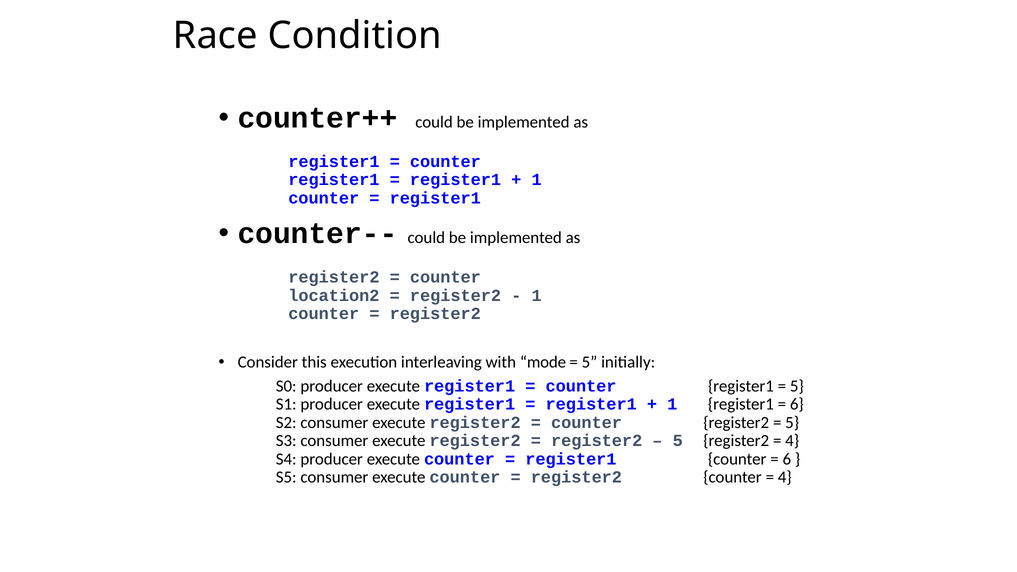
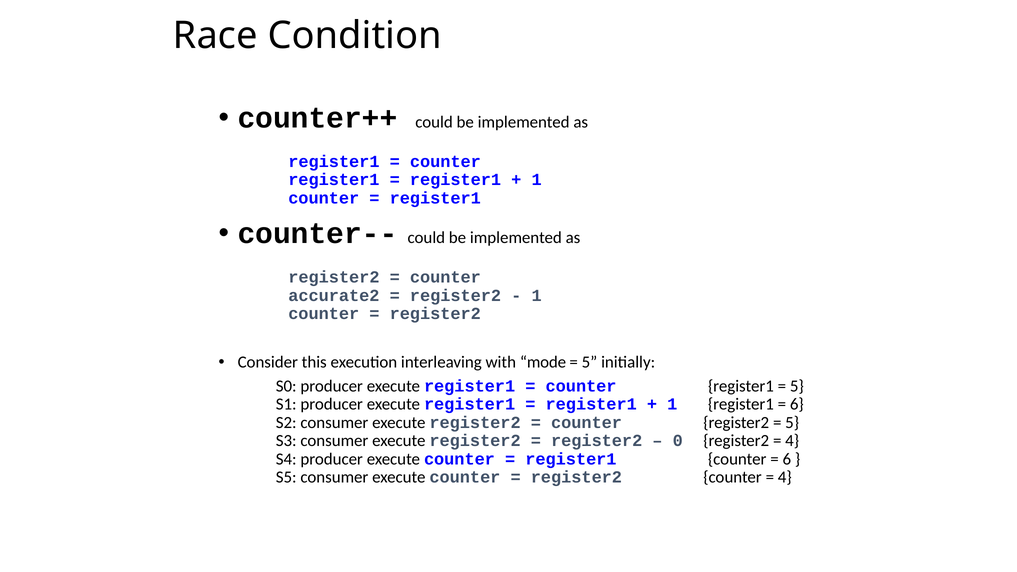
location2: location2 -> accurate2
5 at (678, 441): 5 -> 0
